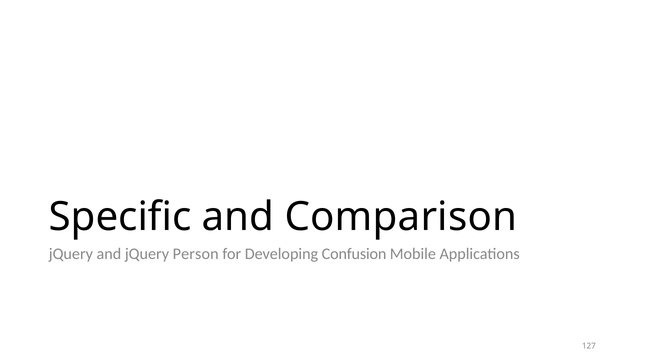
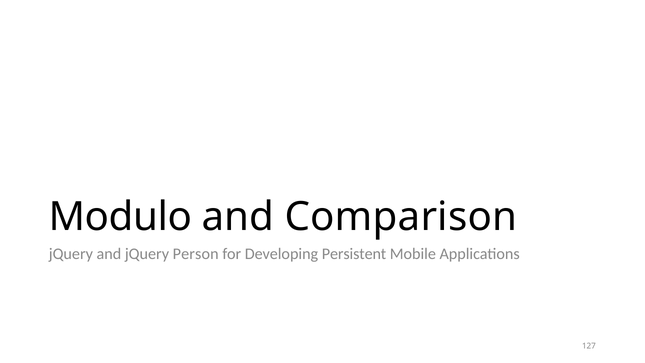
Specific: Specific -> Modulo
Confusion: Confusion -> Persistent
